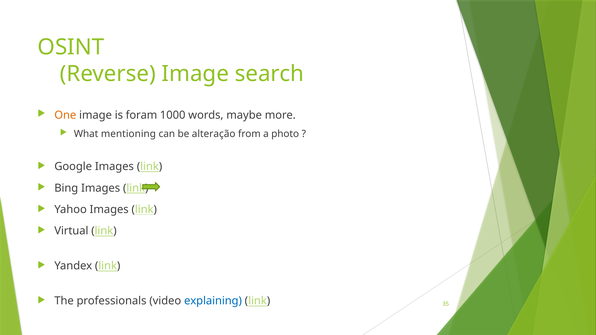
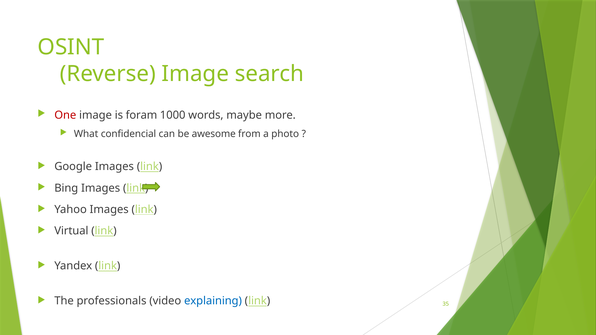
One colour: orange -> red
mentioning: mentioning -> confidencial
alteração: alteração -> awesome
